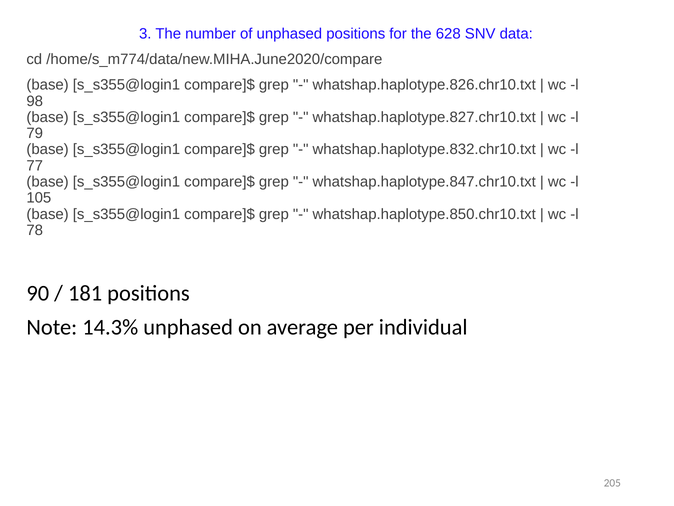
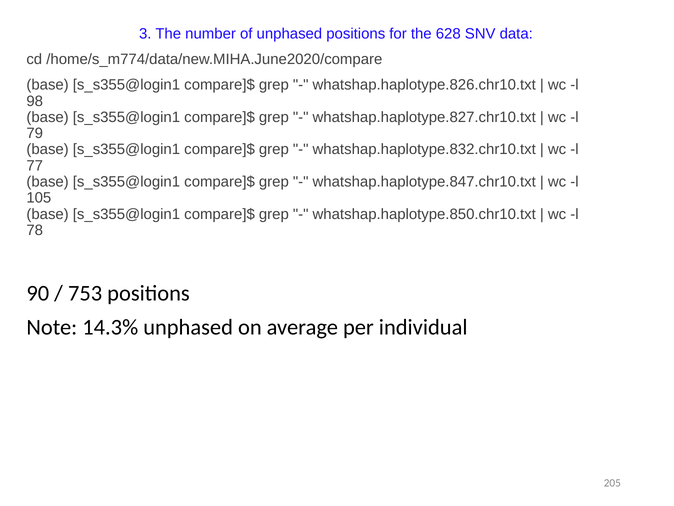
181: 181 -> 753
